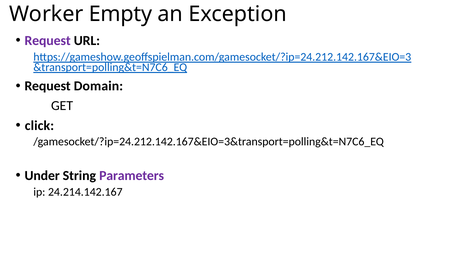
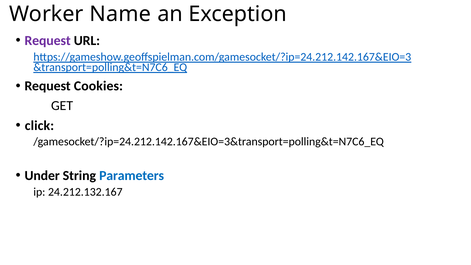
Empty: Empty -> Name
Domain: Domain -> Cookies
Parameters colour: purple -> blue
24.214.142.167: 24.214.142.167 -> 24.212.132.167
